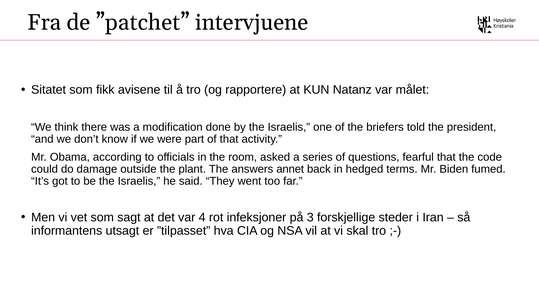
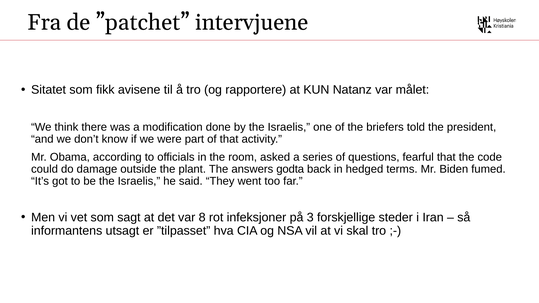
annet: annet -> godta
4: 4 -> 8
